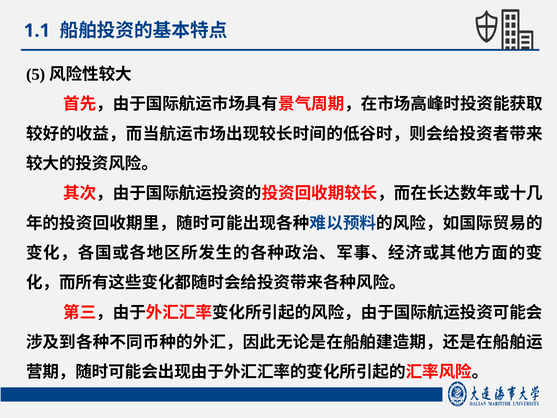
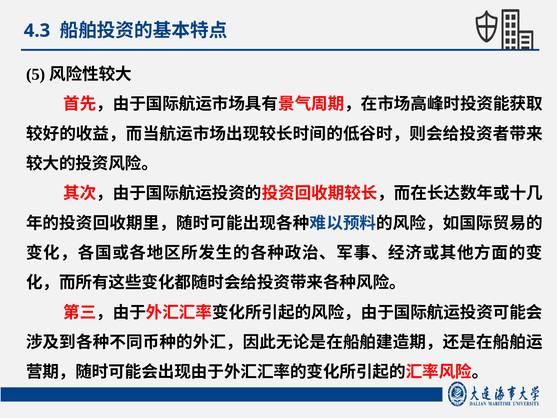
1.1: 1.1 -> 4.3
